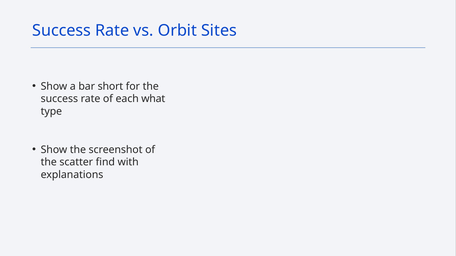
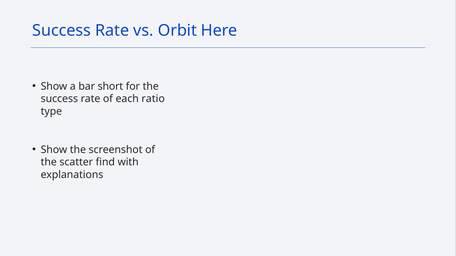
Sites: Sites -> Here
what: what -> ratio
